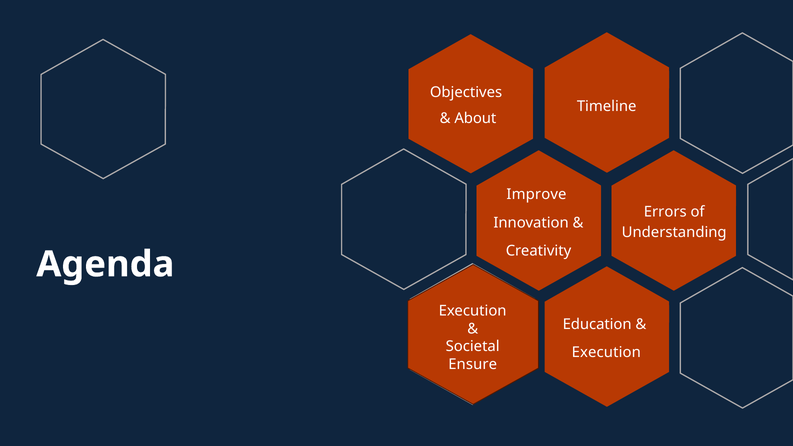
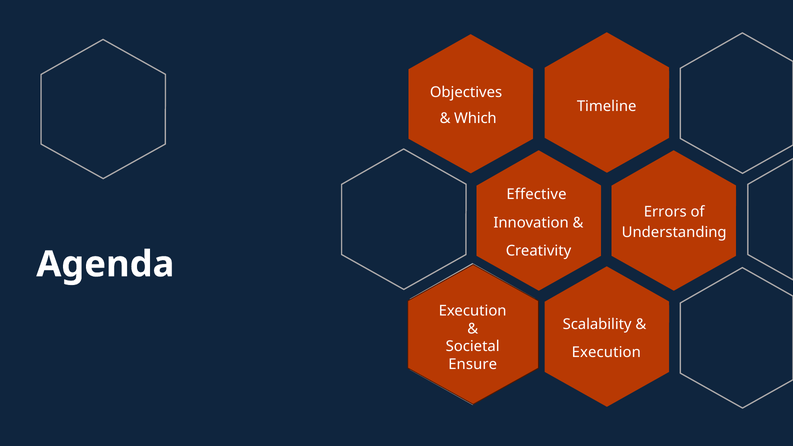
About: About -> Which
Improve: Improve -> Effective
Education: Education -> Scalability
